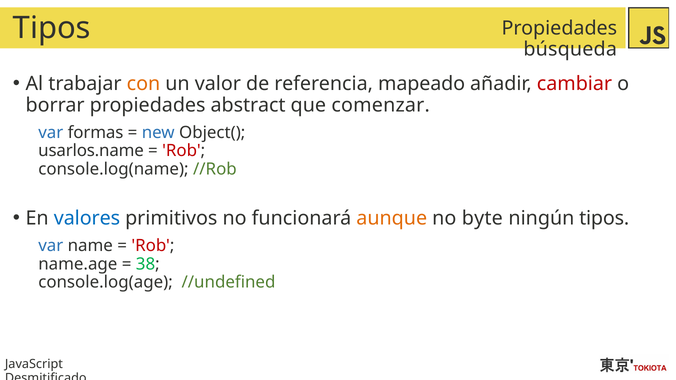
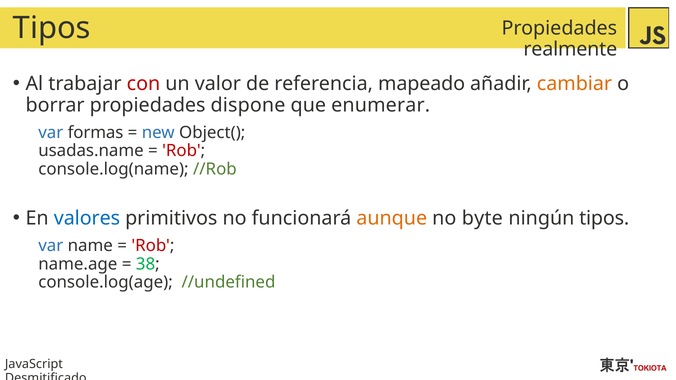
búsqueda: búsqueda -> realmente
con colour: orange -> red
cambiar colour: red -> orange
abstract: abstract -> dispone
comenzar: comenzar -> enumerar
usarlos.name: usarlos.name -> usadas.name
